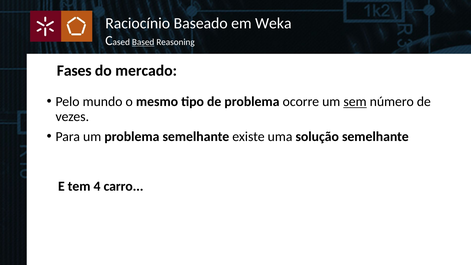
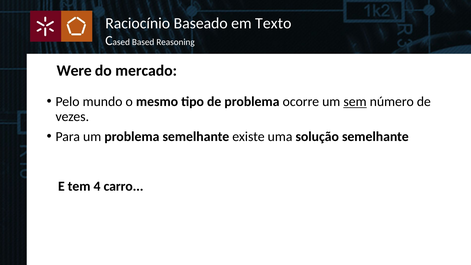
Weka: Weka -> Texto
Based underline: present -> none
Fases: Fases -> Were
